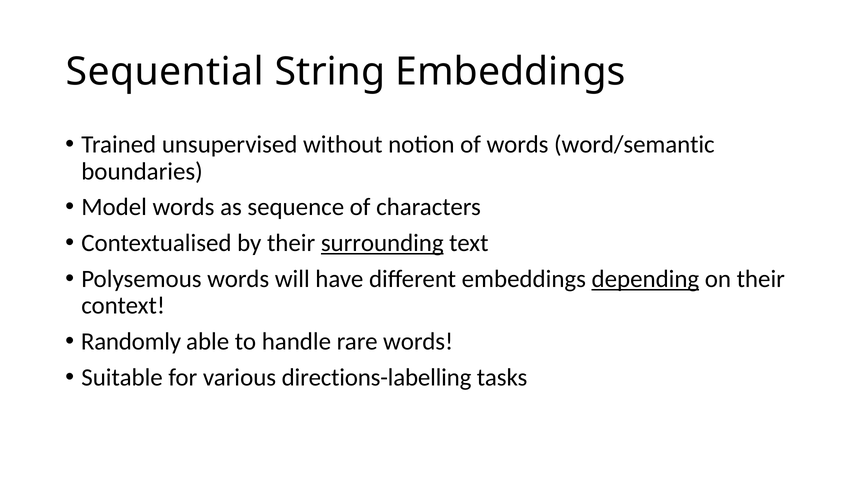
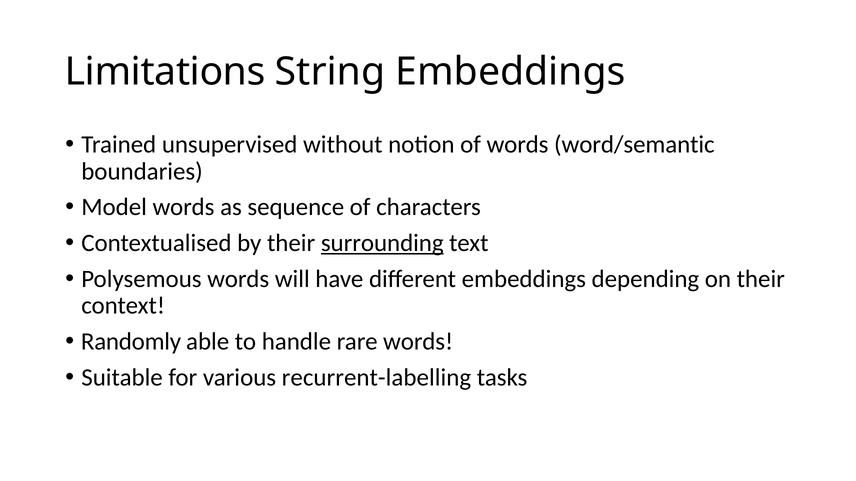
Sequential: Sequential -> Limitations
depending underline: present -> none
directions-labelling: directions-labelling -> recurrent-labelling
